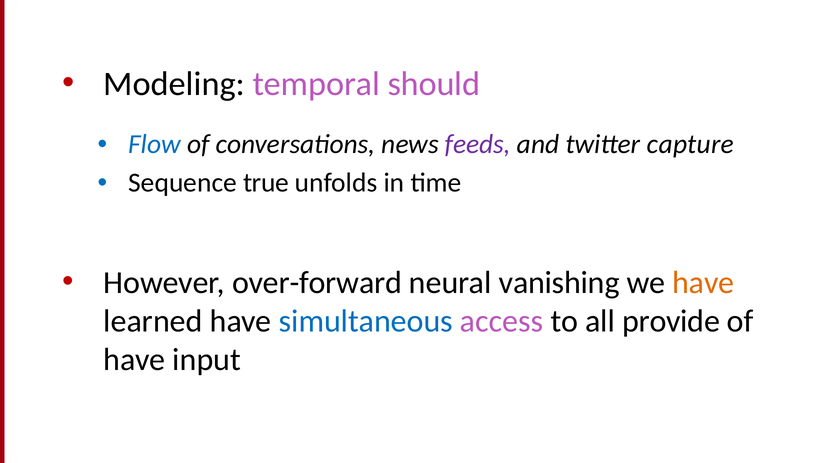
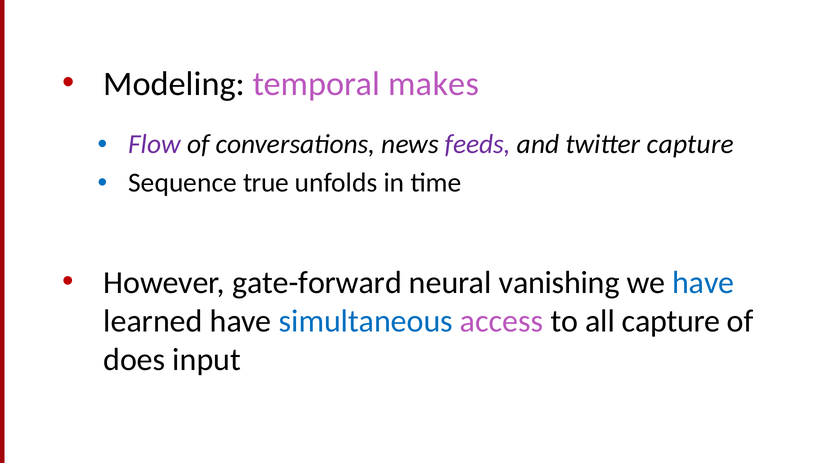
should: should -> makes
Flow colour: blue -> purple
over-forward: over-forward -> gate-forward
have at (703, 283) colour: orange -> blue
all provide: provide -> capture
have at (134, 360): have -> does
